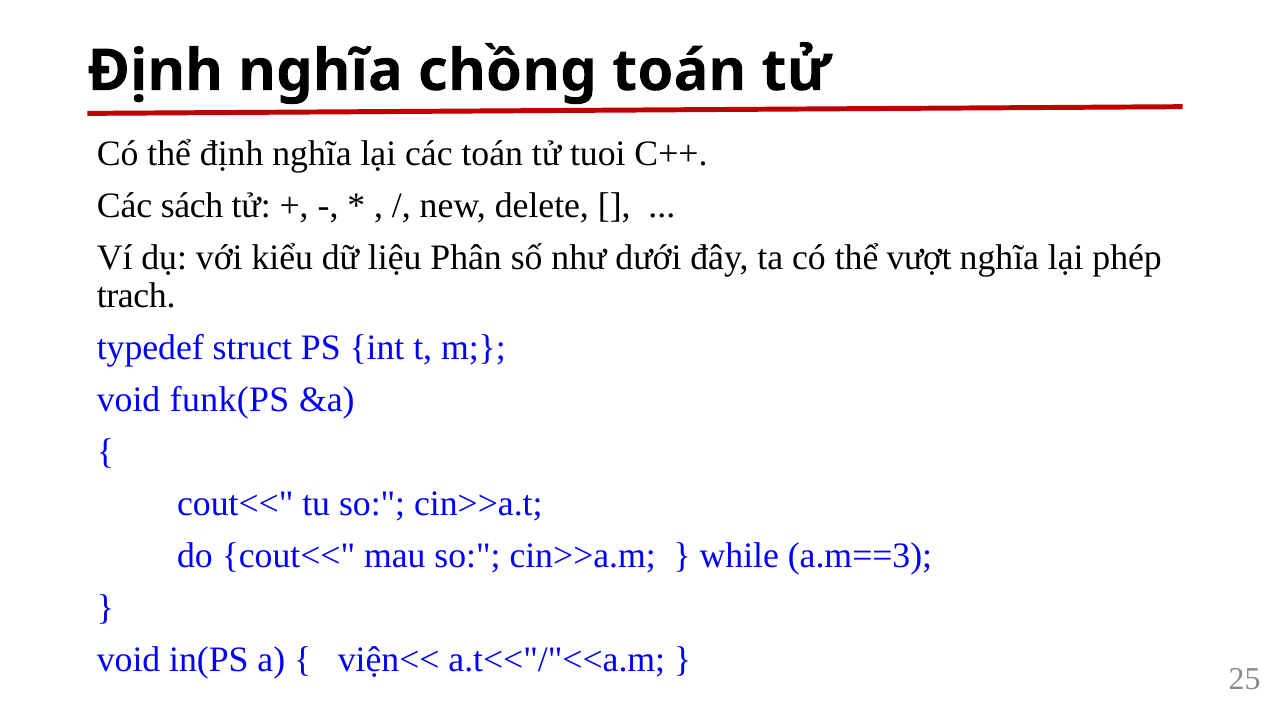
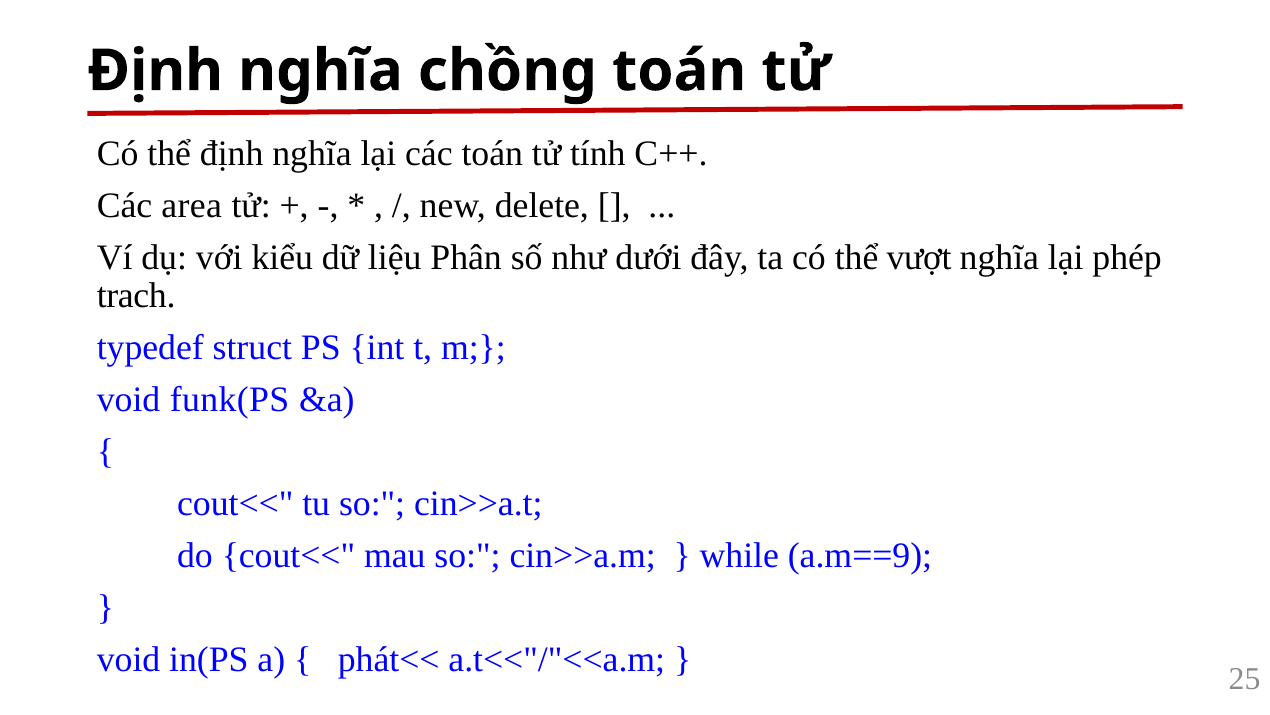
tuoi: tuoi -> tính
sách: sách -> area
a.m==3: a.m==3 -> a.m==9
viện<<: viện<< -> phát<<
